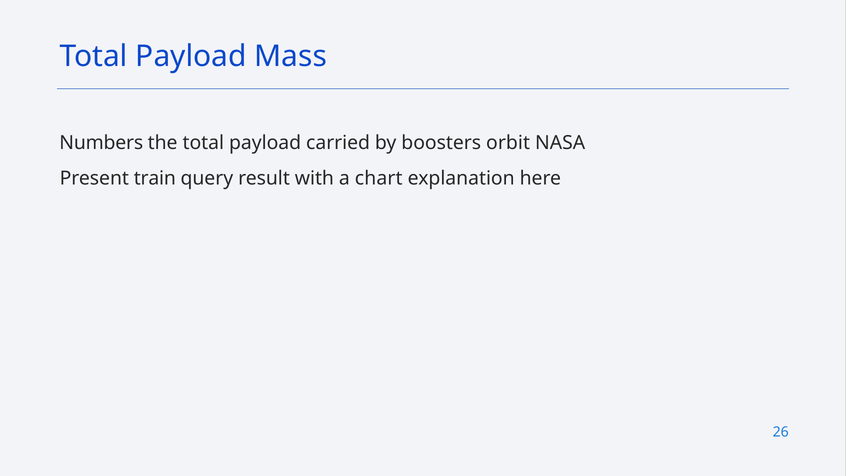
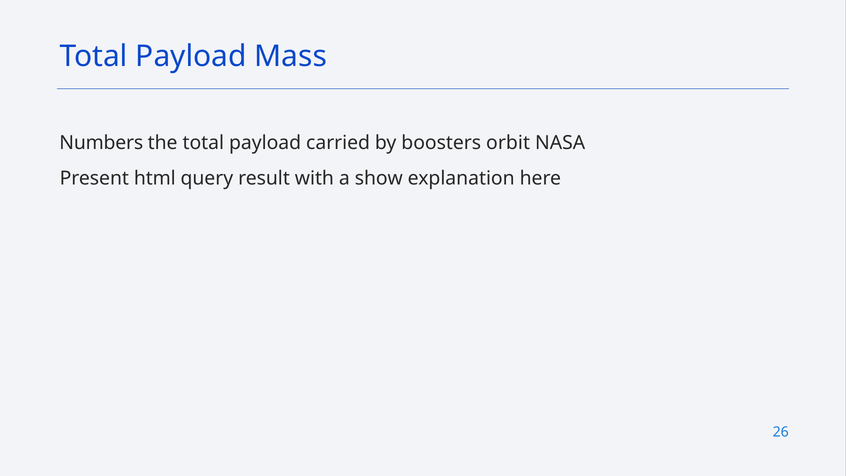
train: train -> html
chart: chart -> show
